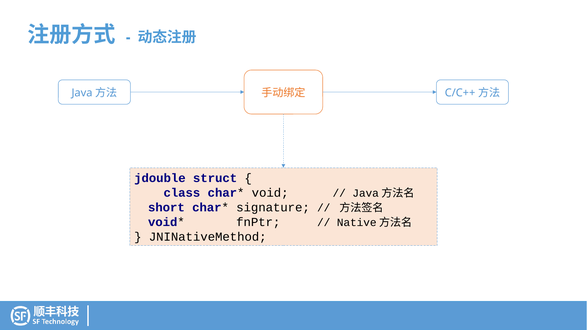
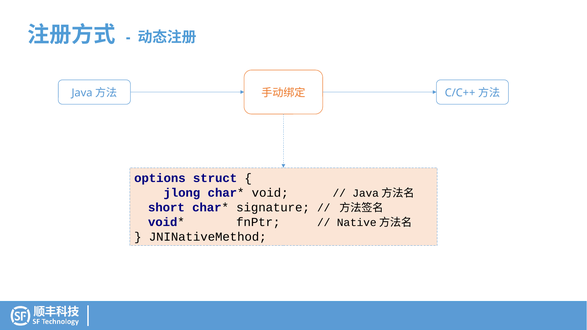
jdouble: jdouble -> options
class: class -> jlong
